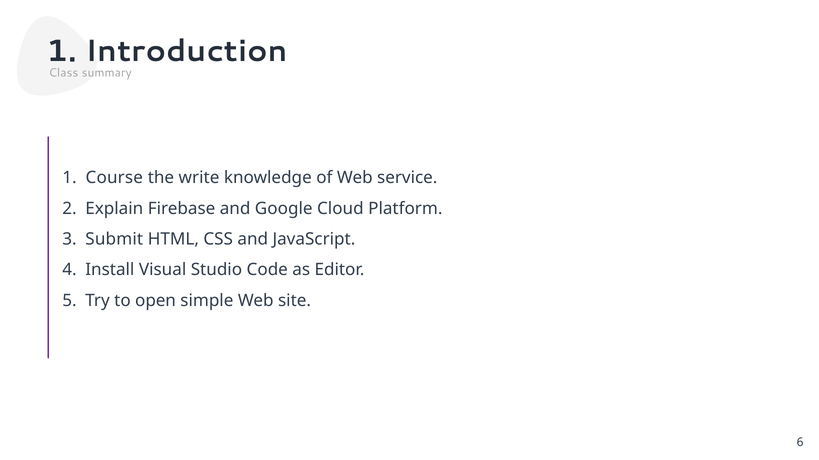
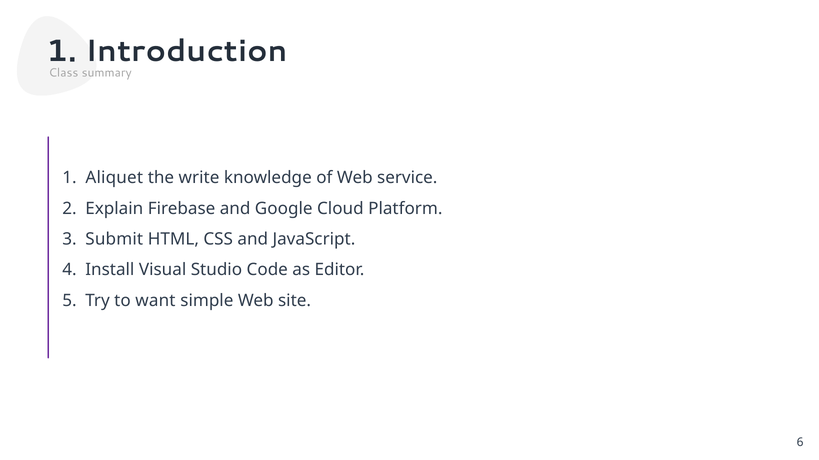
Course: Course -> Aliquet
open: open -> want
